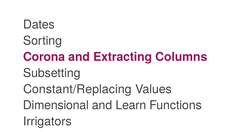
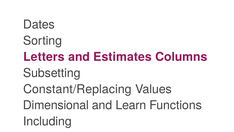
Corona: Corona -> Letters
Extracting: Extracting -> Estimates
Irrigators: Irrigators -> Including
